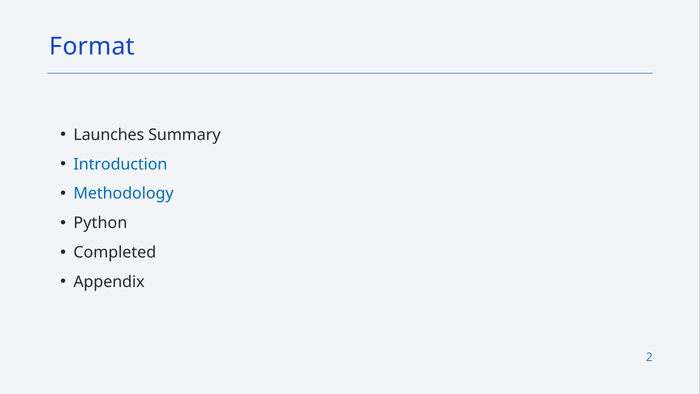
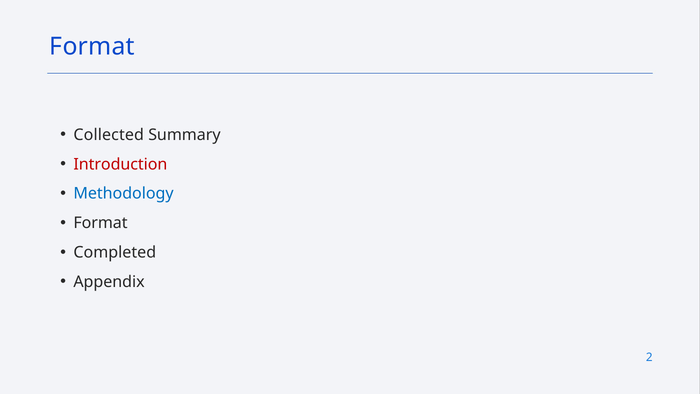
Launches: Launches -> Collected
Introduction colour: blue -> red
Python at (100, 223): Python -> Format
